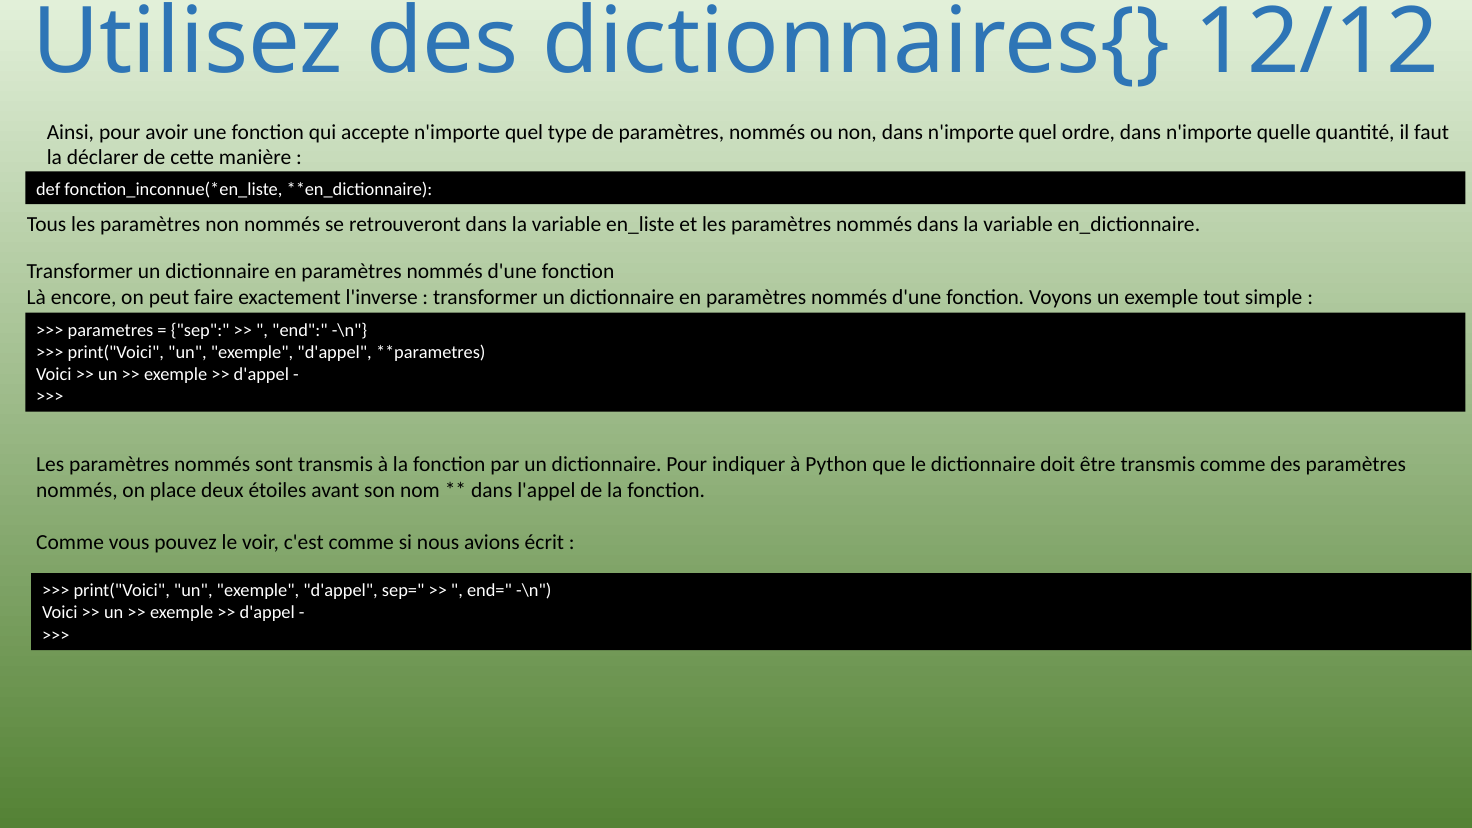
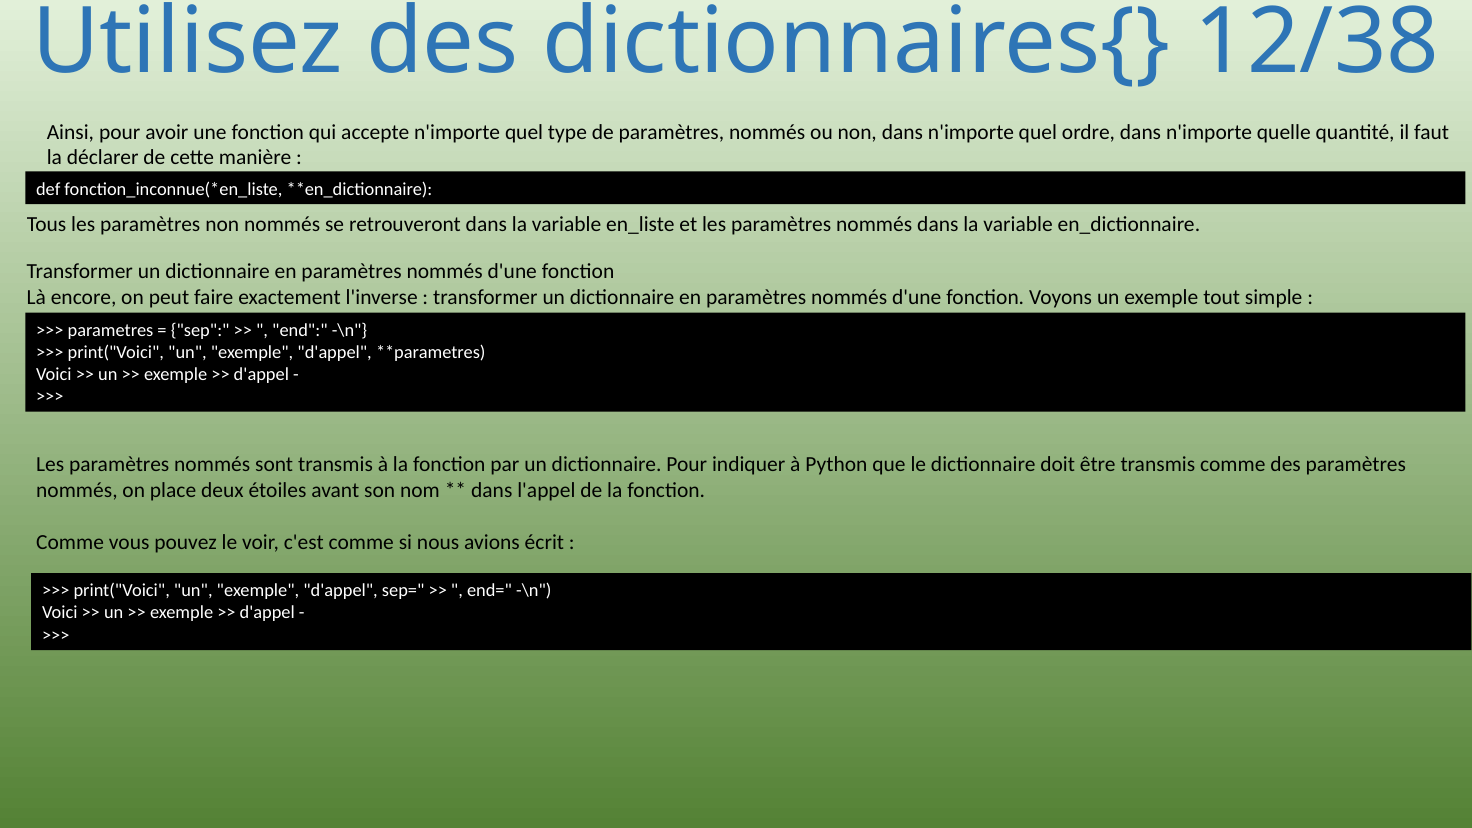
12/12: 12/12 -> 12/38
